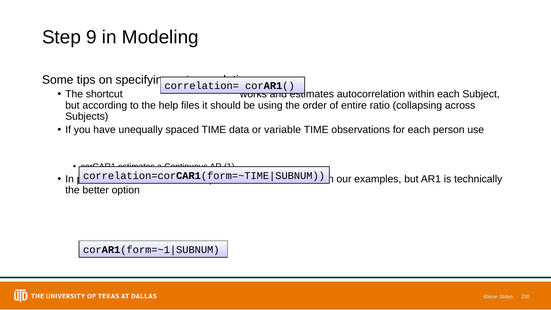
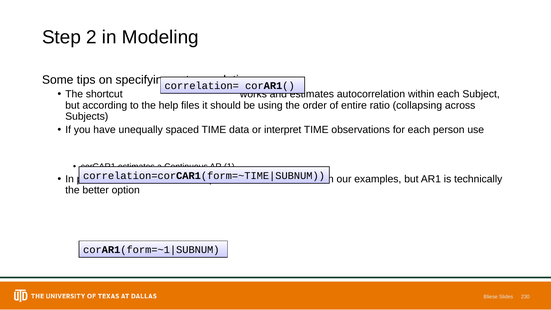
9: 9 -> 2
variable: variable -> interpret
